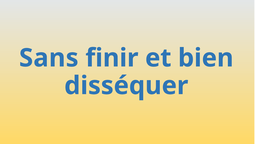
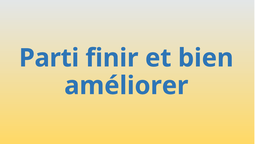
Sans: Sans -> Parti
disséquer: disséquer -> améliorer
